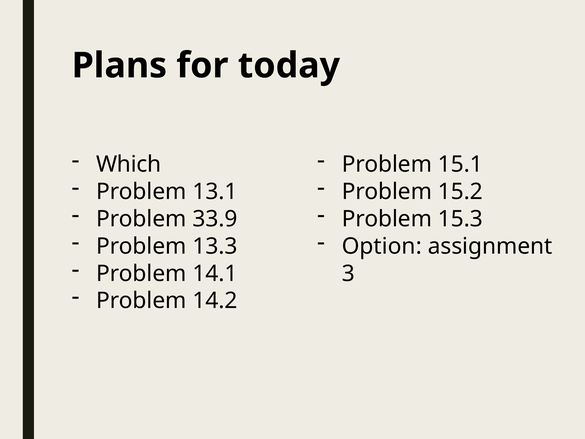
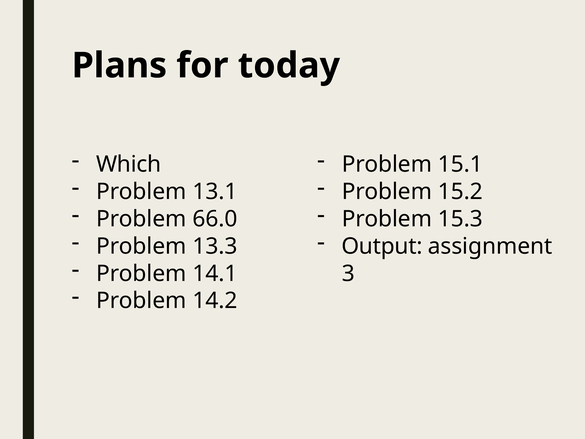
33.9: 33.9 -> 66.0
Option: Option -> Output
